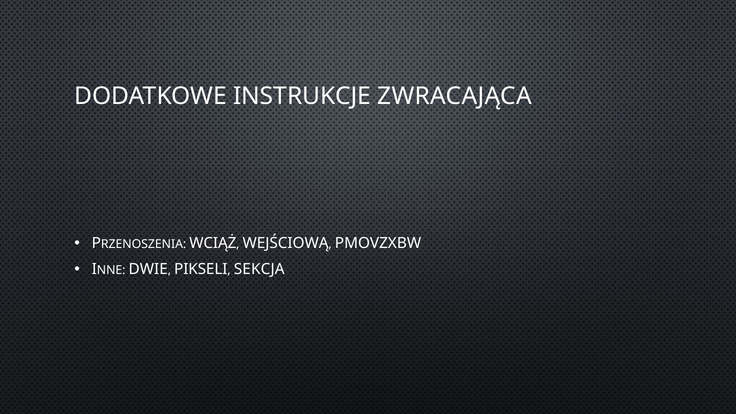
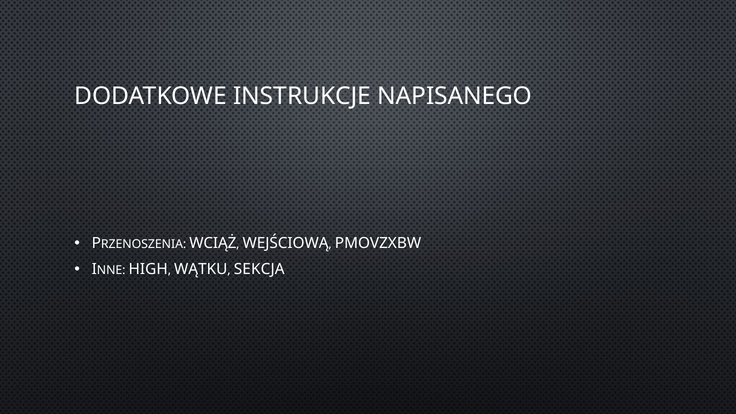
ZWRACAJĄCA: ZWRACAJĄCA -> NAPISANEGO
DWIE: DWIE -> HIGH
PIKSELI: PIKSELI -> WĄTKU
